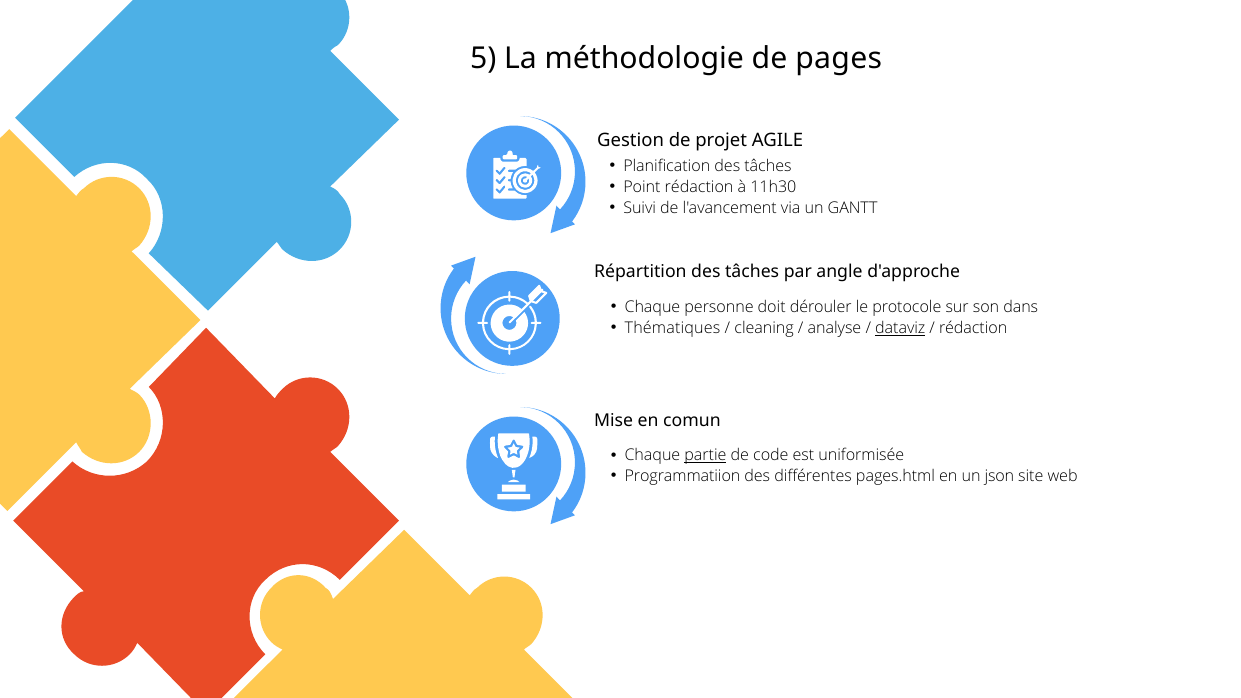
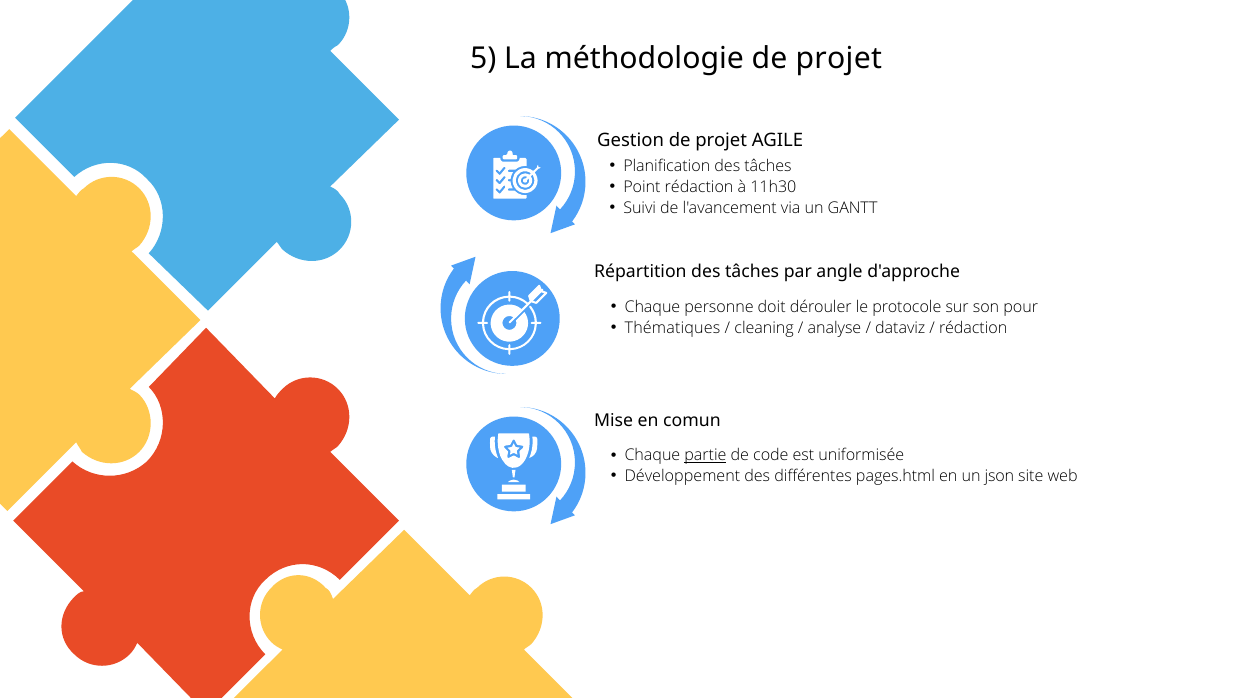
méthodologie de pages: pages -> projet
dans: dans -> pour
dataviz underline: present -> none
Programmatiion: Programmatiion -> Développement
